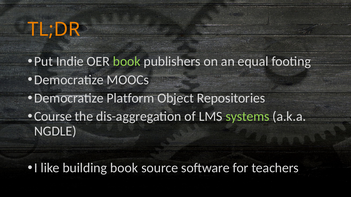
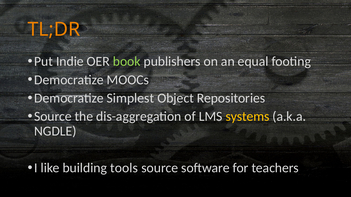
Platform: Platform -> Simplest
Course at (53, 117): Course -> Source
systems colour: light green -> yellow
building book: book -> tools
